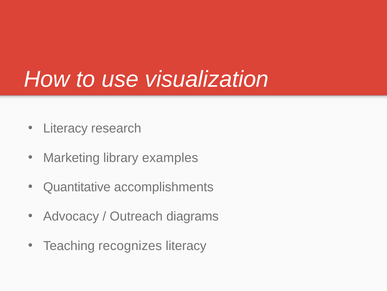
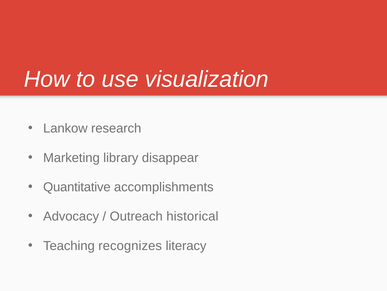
Literacy at (65, 128): Literacy -> Lankow
examples: examples -> disappear
diagrams: diagrams -> historical
